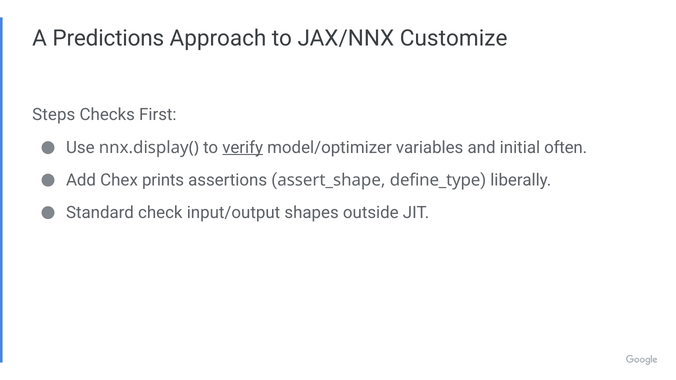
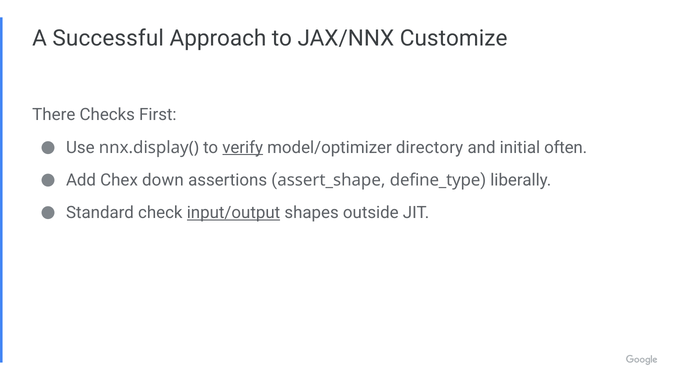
Predictions: Predictions -> Successful
Steps: Steps -> There
variables: variables -> directory
prints: prints -> down
input/output underline: none -> present
